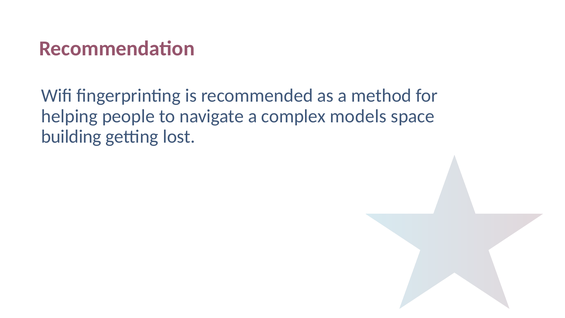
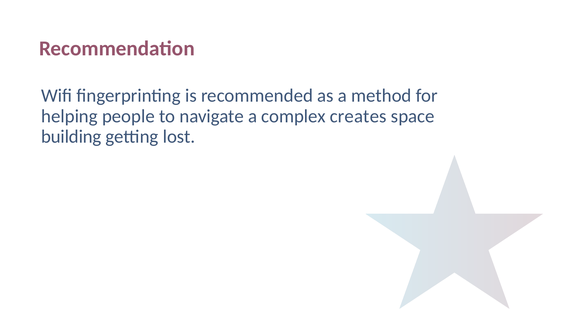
models: models -> creates
